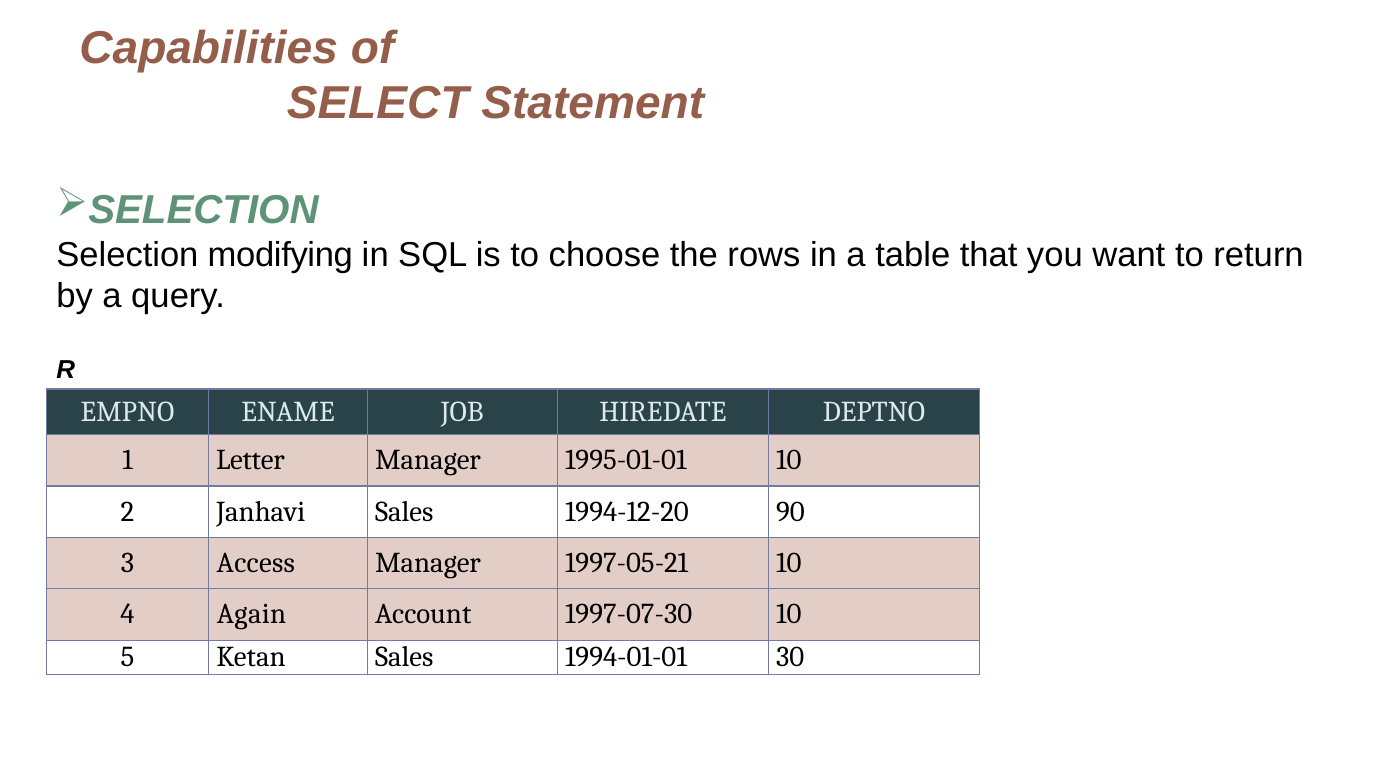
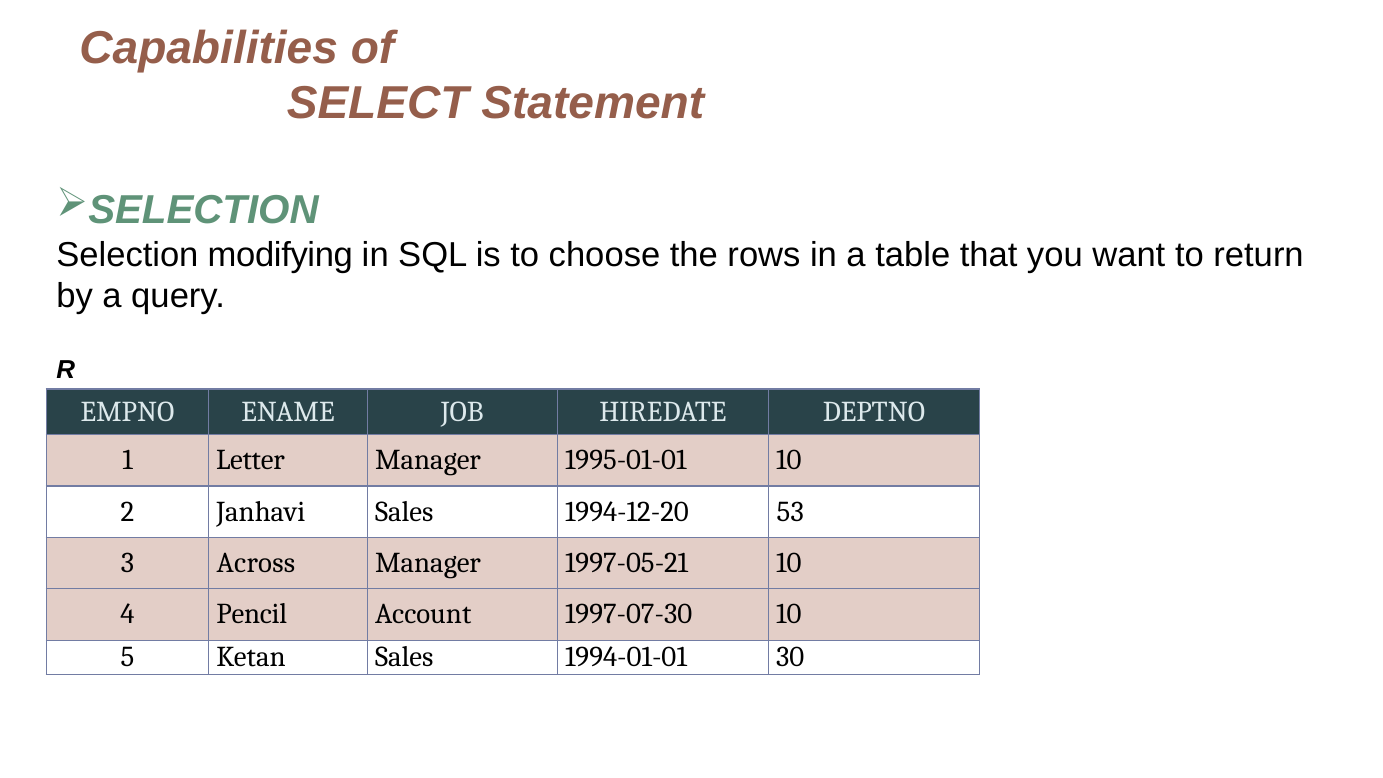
90: 90 -> 53
Access: Access -> Across
Again: Again -> Pencil
